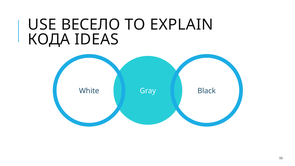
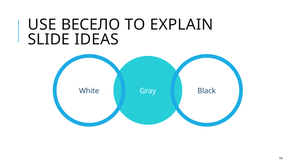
КОДА: КОДА -> SLIDE
